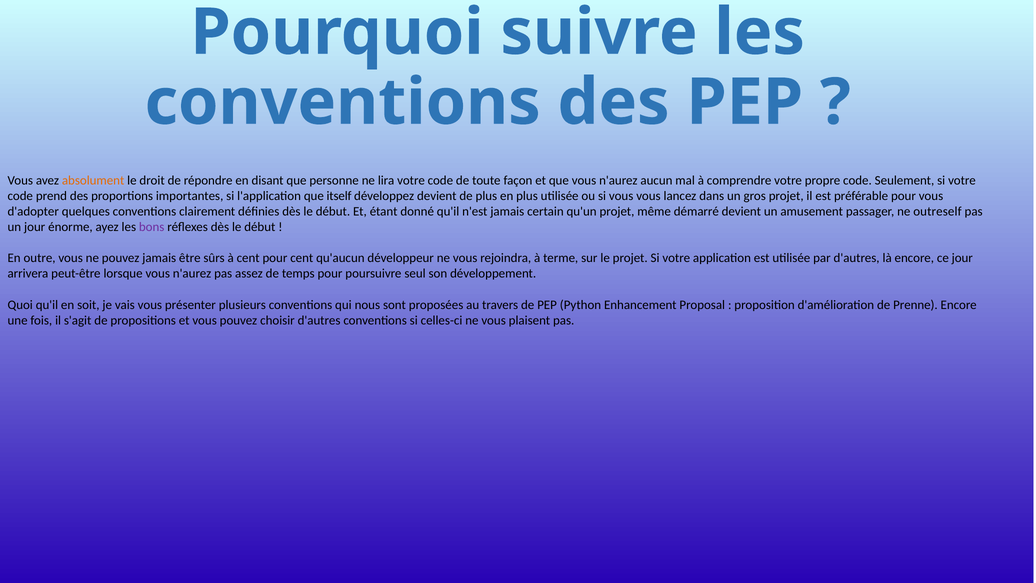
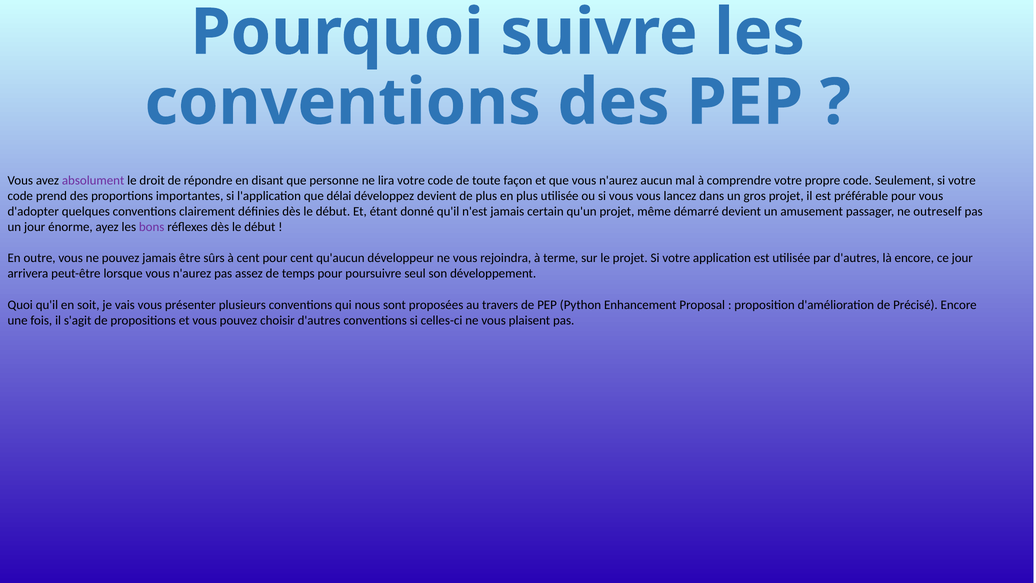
absolument colour: orange -> purple
itself: itself -> délai
Prenne: Prenne -> Précisé
